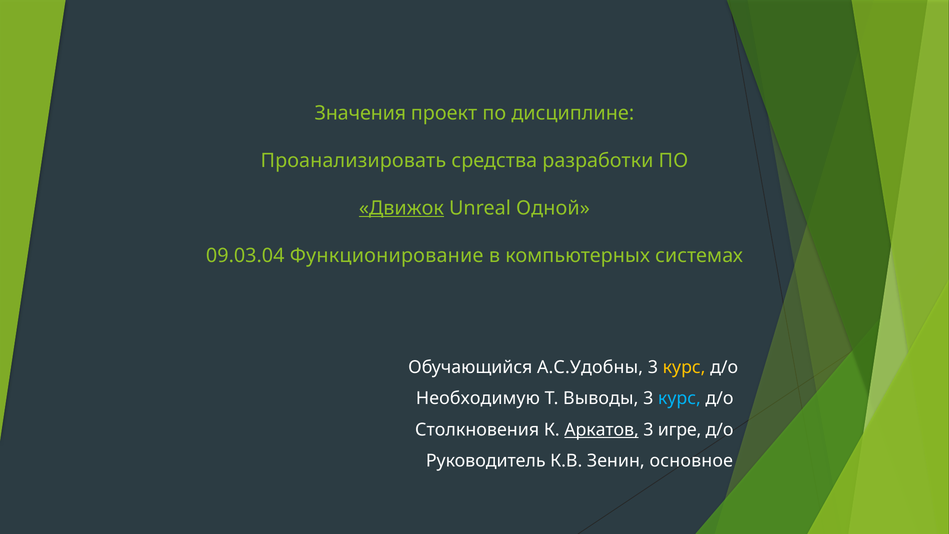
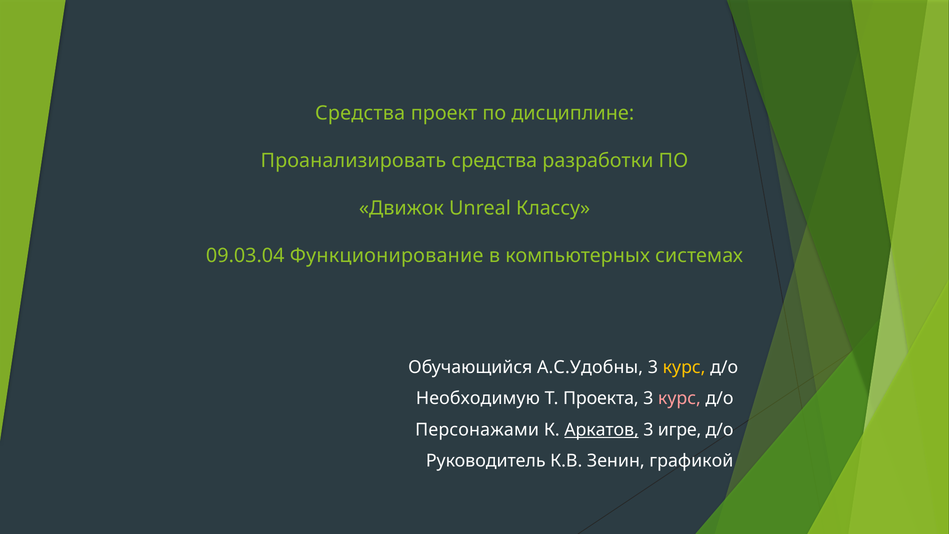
Значения at (360, 113): Значения -> Средства
Движок underline: present -> none
Одной: Одной -> Классу
Выводы: Выводы -> Проекта
курс at (679, 398) colour: light blue -> pink
Столкновения: Столкновения -> Персонажами
основное: основное -> графикой
